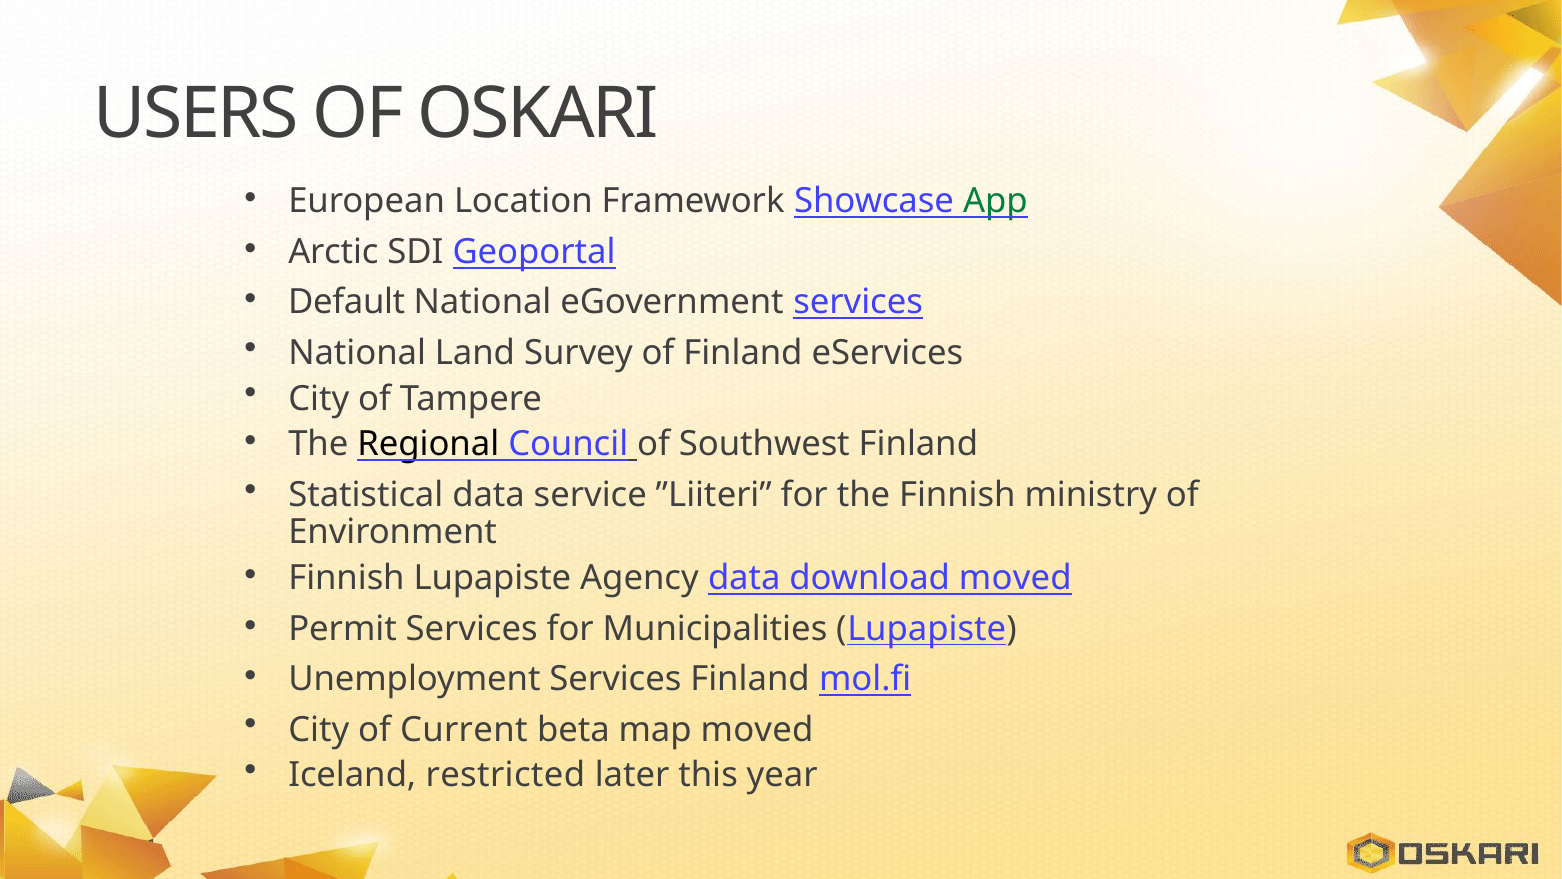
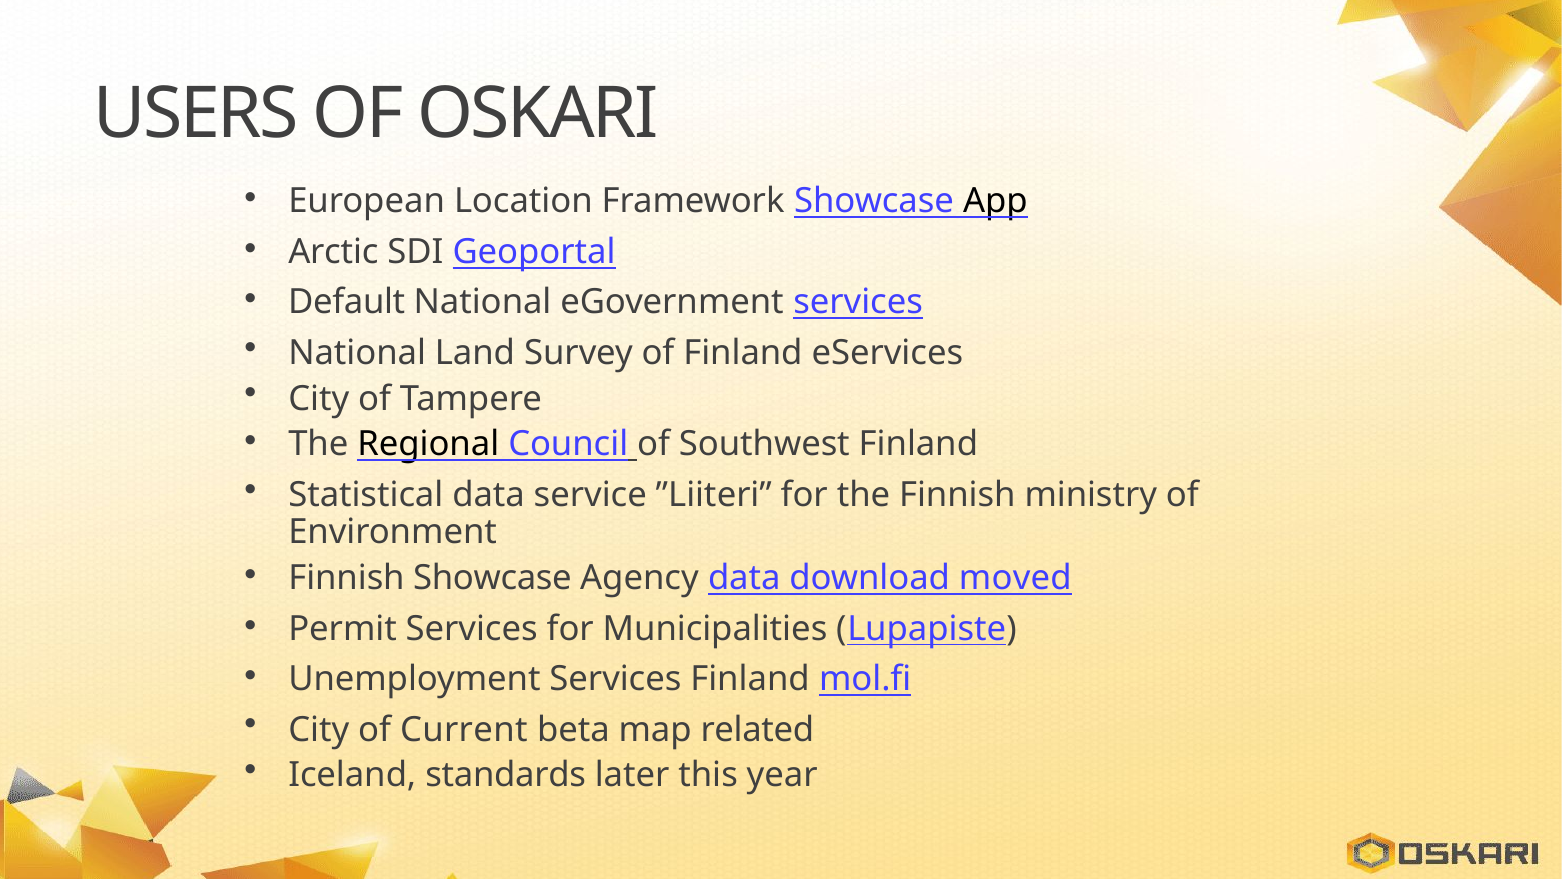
App colour: green -> black
Finnish Lupapiste: Lupapiste -> Showcase
map moved: moved -> related
restricted: restricted -> standards
